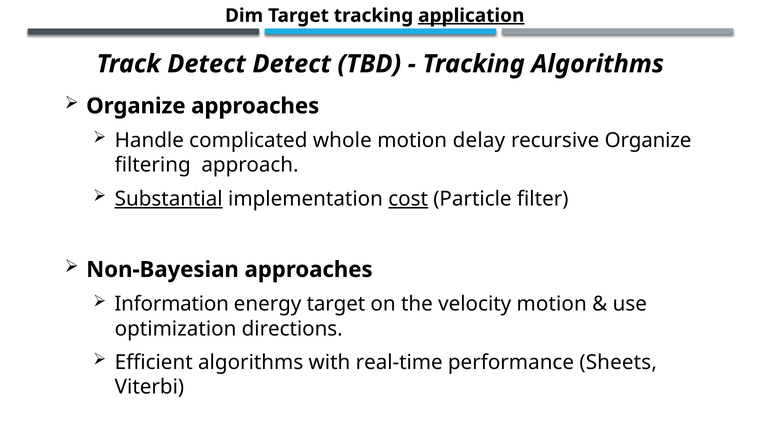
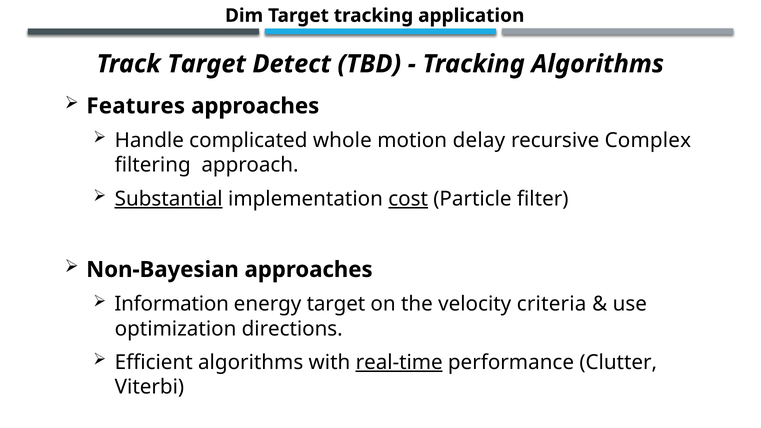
application underline: present -> none
Track Detect: Detect -> Target
Organize at (136, 106): Organize -> Features
recursive Organize: Organize -> Complex
velocity motion: motion -> criteria
real-time underline: none -> present
Sheets: Sheets -> Clutter
